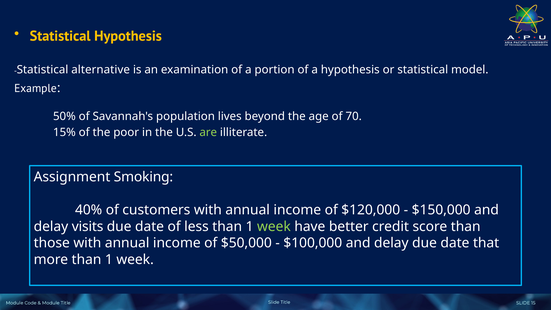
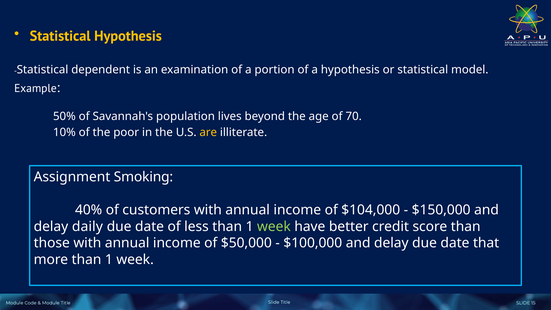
alternative: alternative -> dependent
15%: 15% -> 10%
are colour: light green -> yellow
$120,000: $120,000 -> $104,000
visits: visits -> daily
